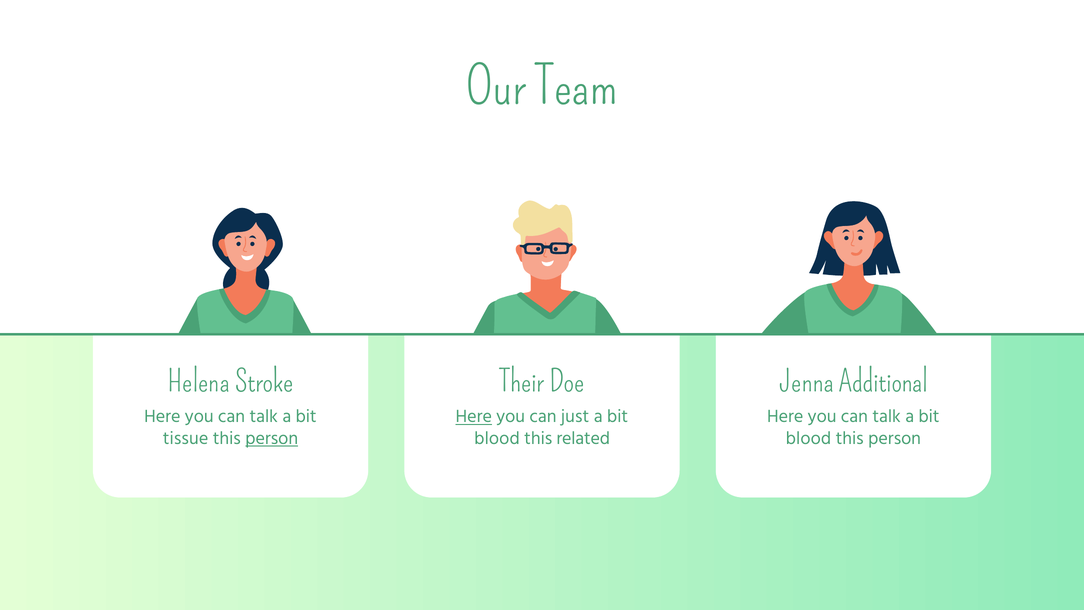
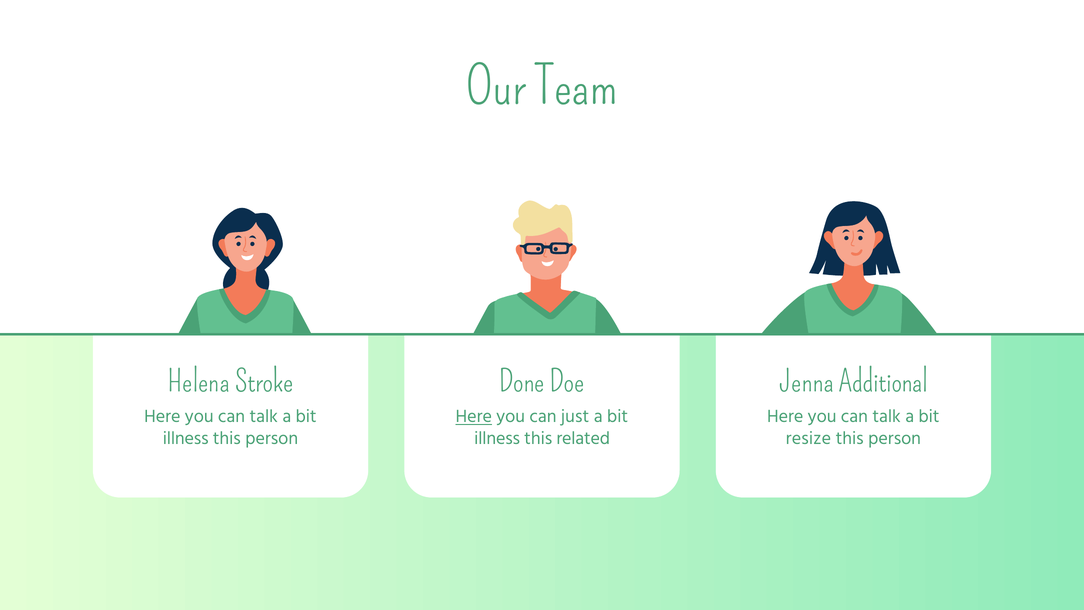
Their: Their -> Done
tissue at (186, 438): tissue -> illness
person at (272, 438) underline: present -> none
blood at (497, 438): blood -> illness
blood at (808, 438): blood -> resize
